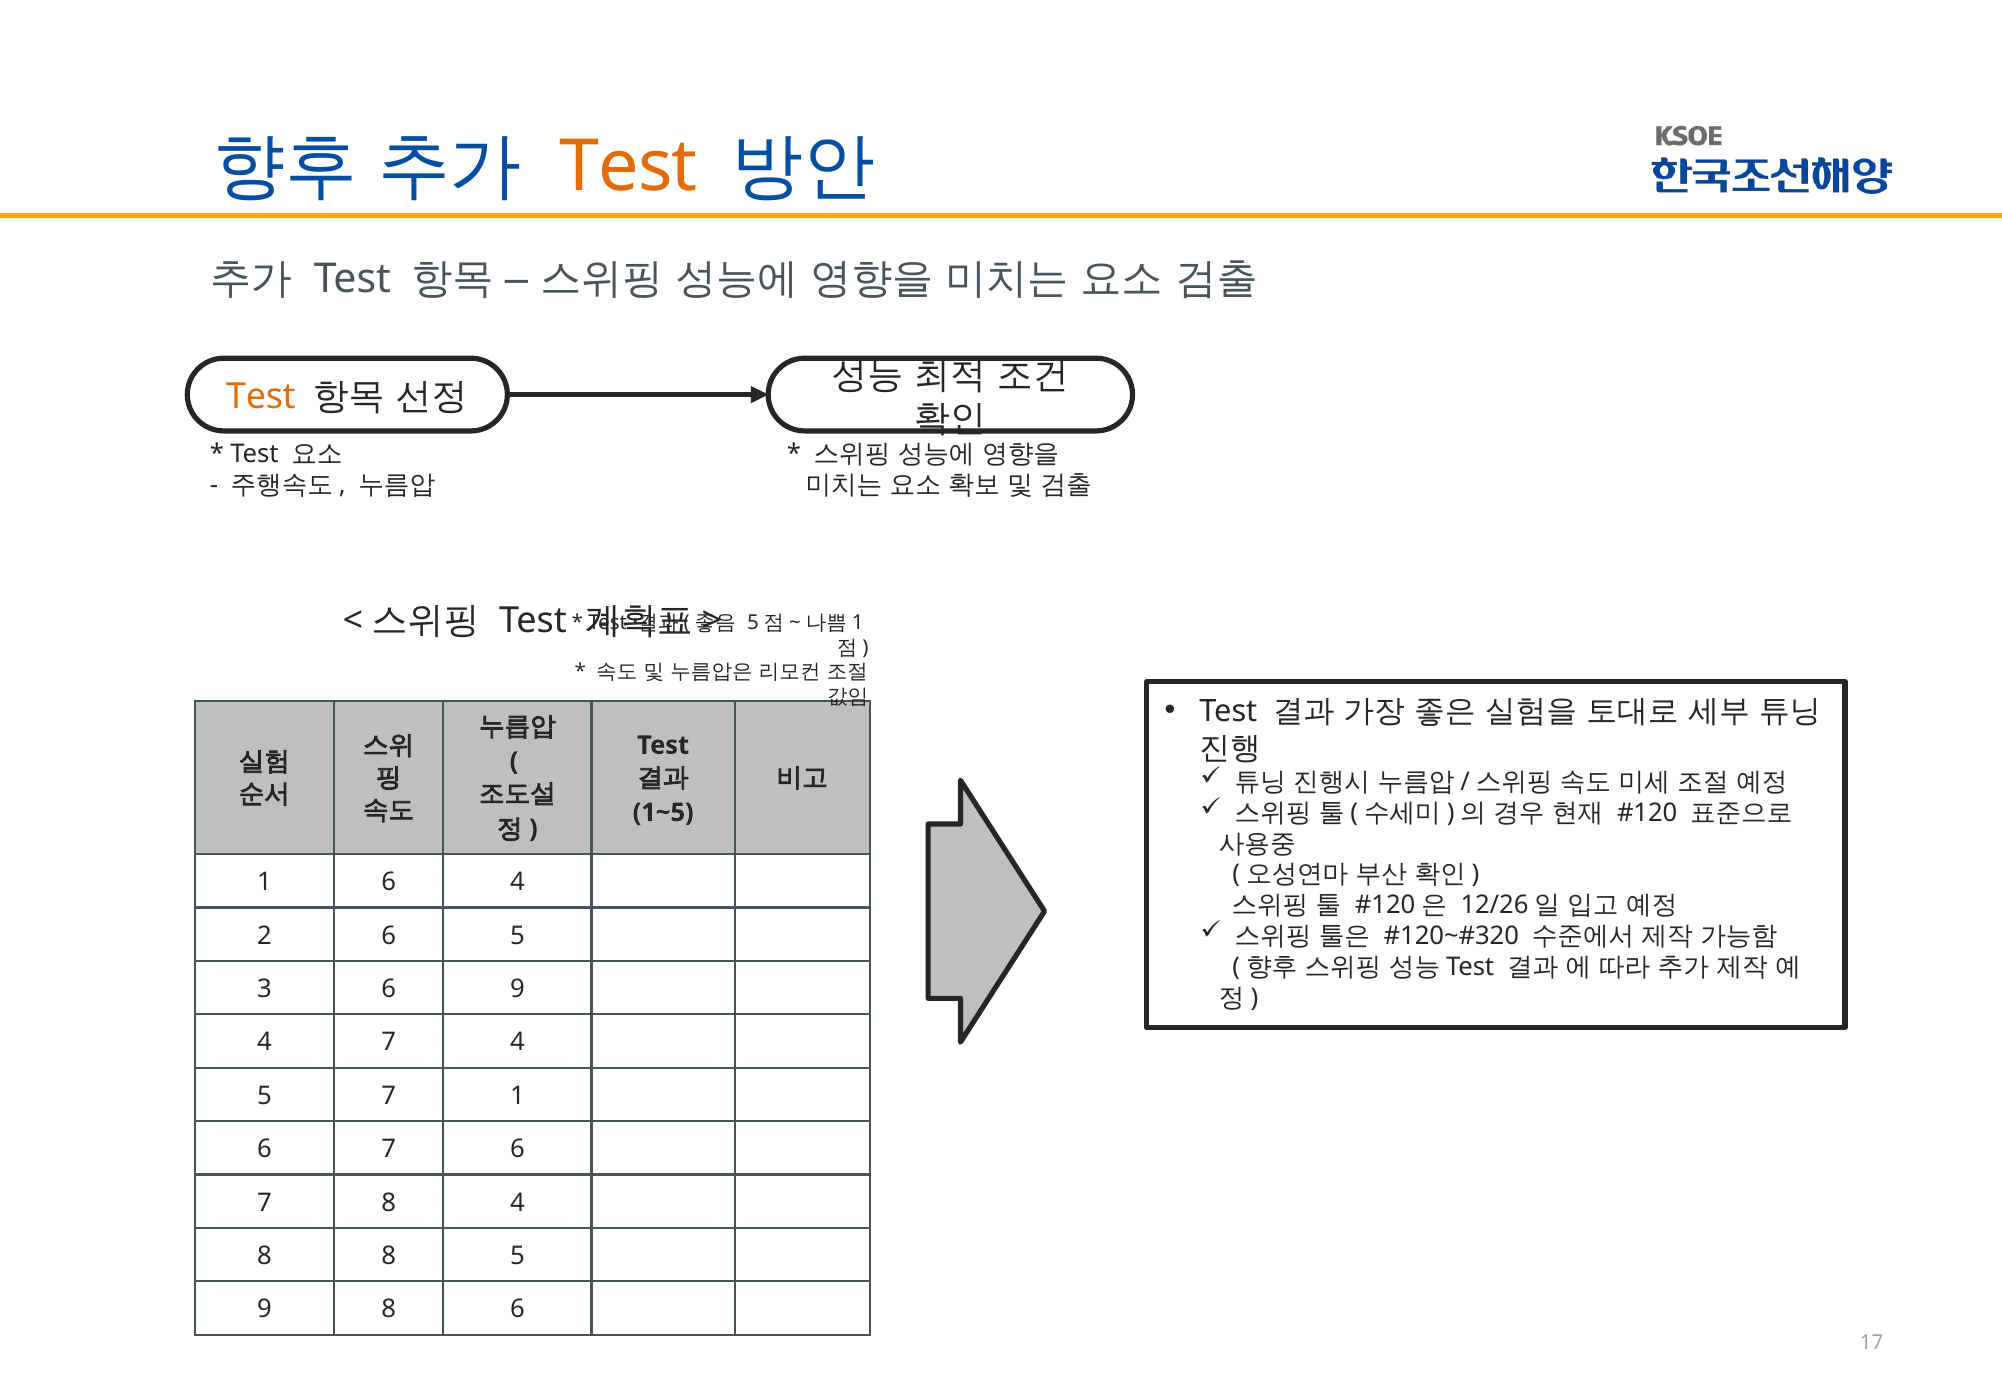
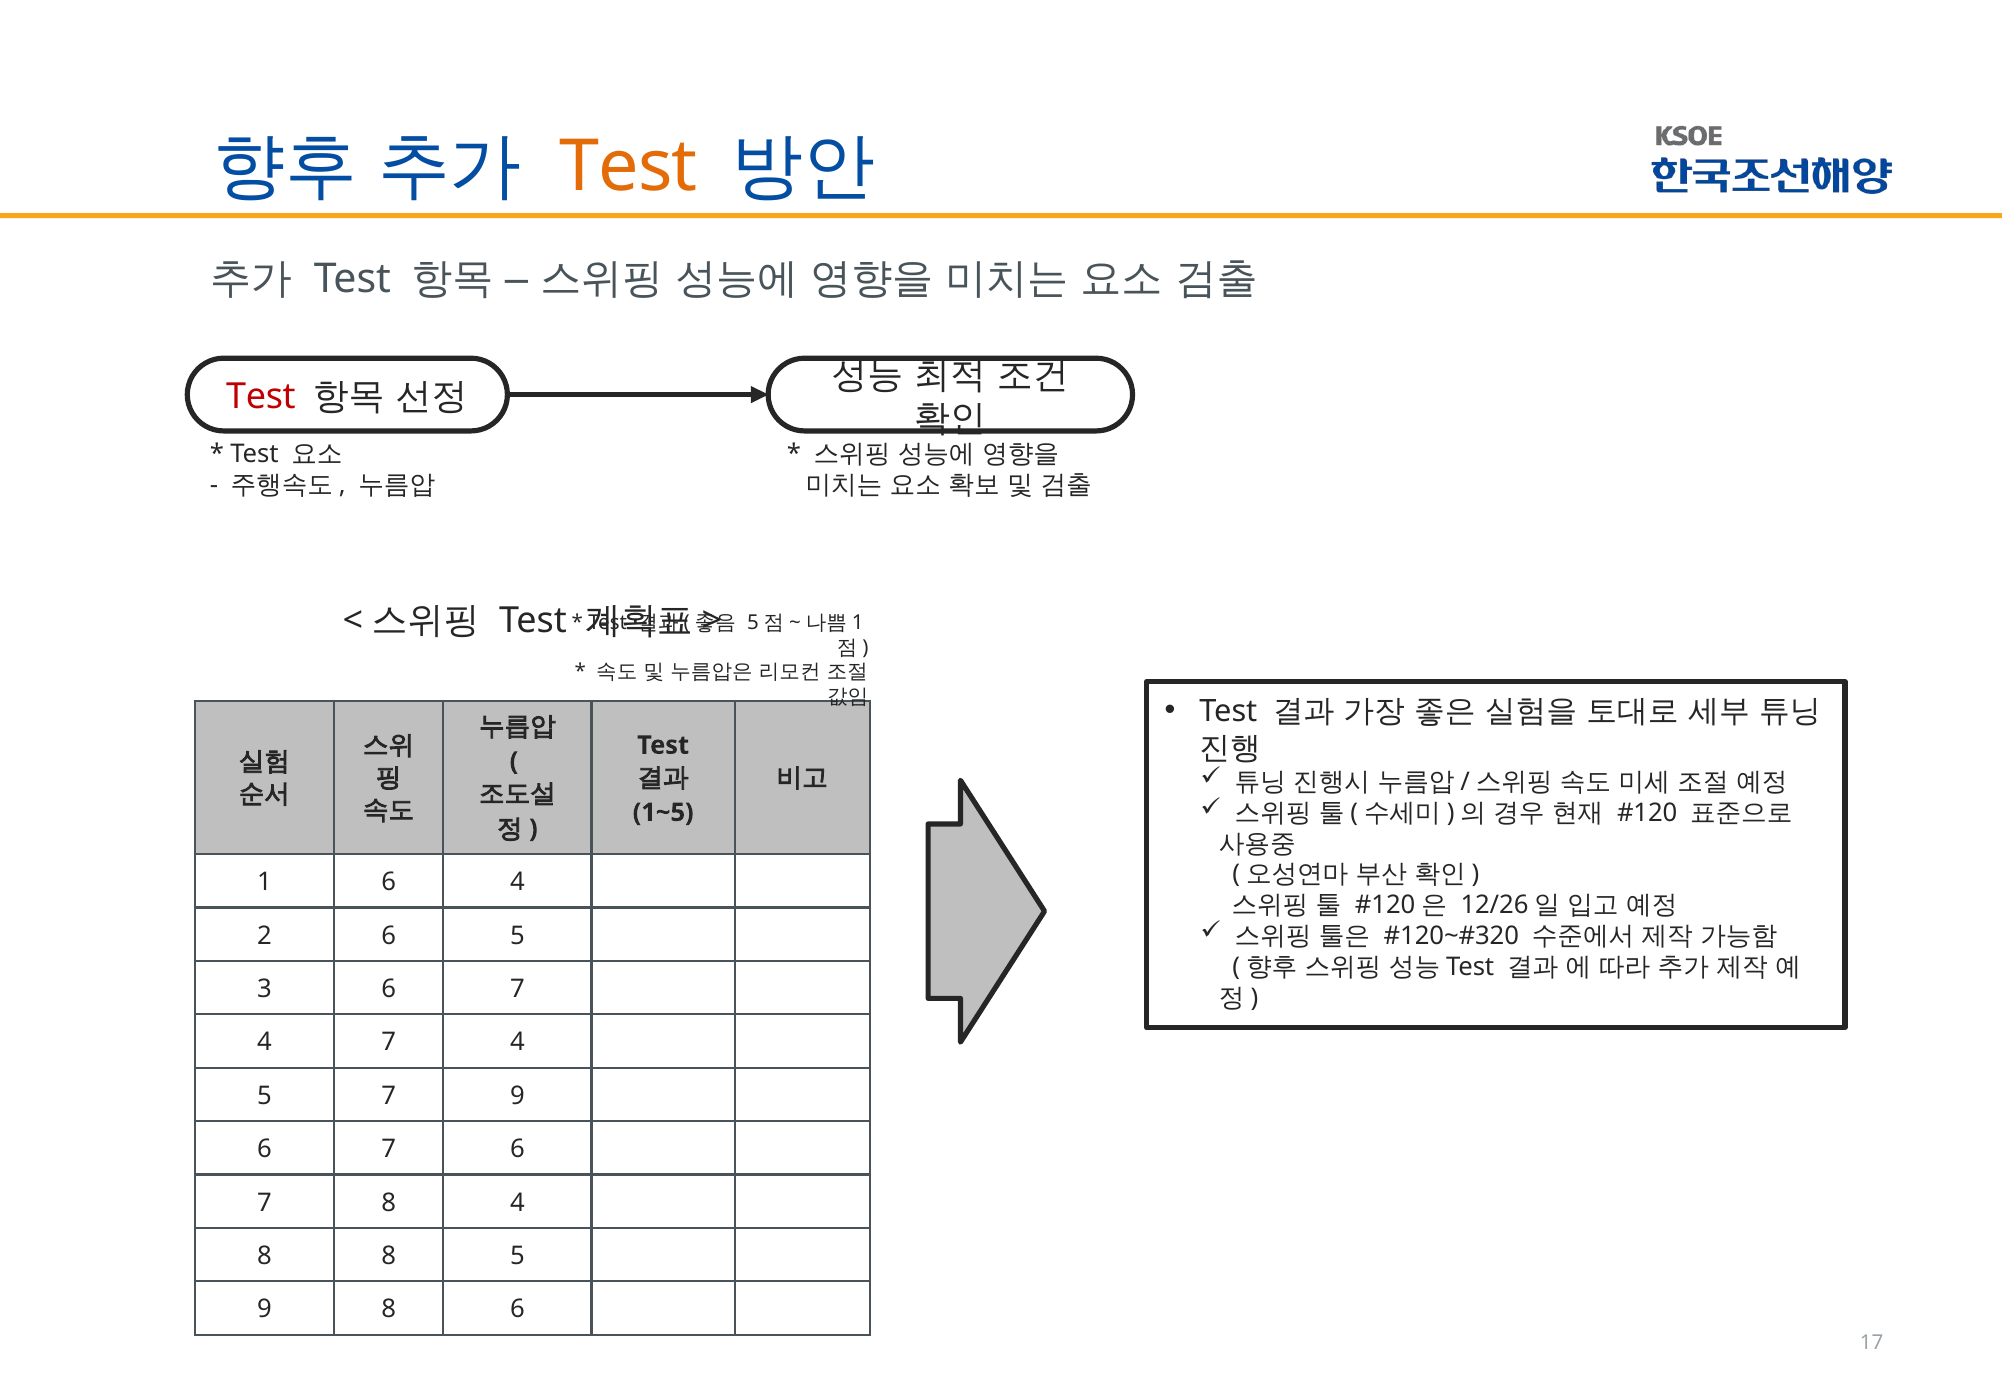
Test at (261, 397) colour: orange -> red
3 6 9: 9 -> 7
7 1: 1 -> 9
